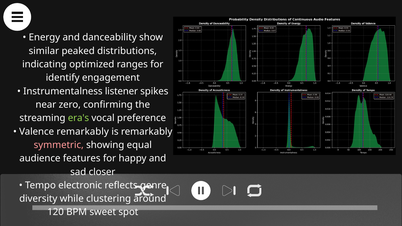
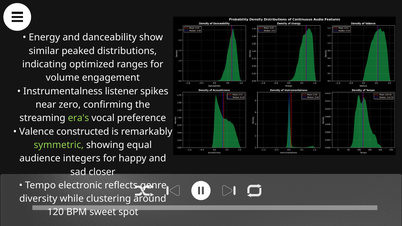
identify: identify -> volume
Valence remarkably: remarkably -> constructed
symmetric colour: pink -> light green
features: features -> integers
